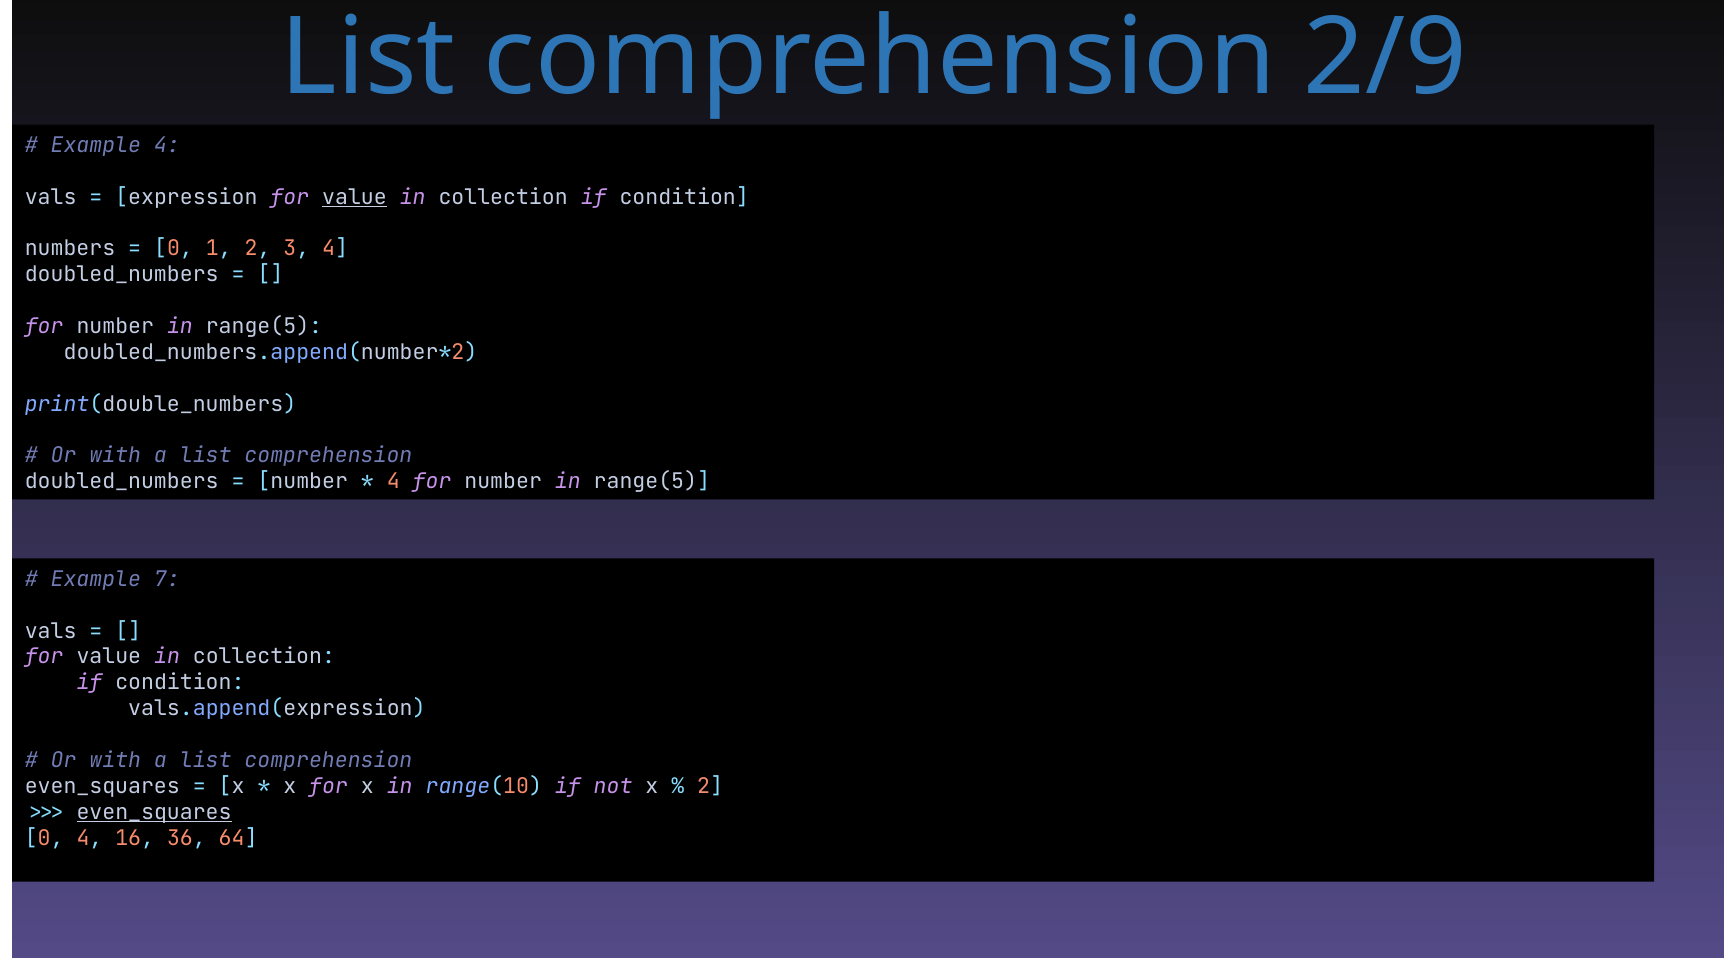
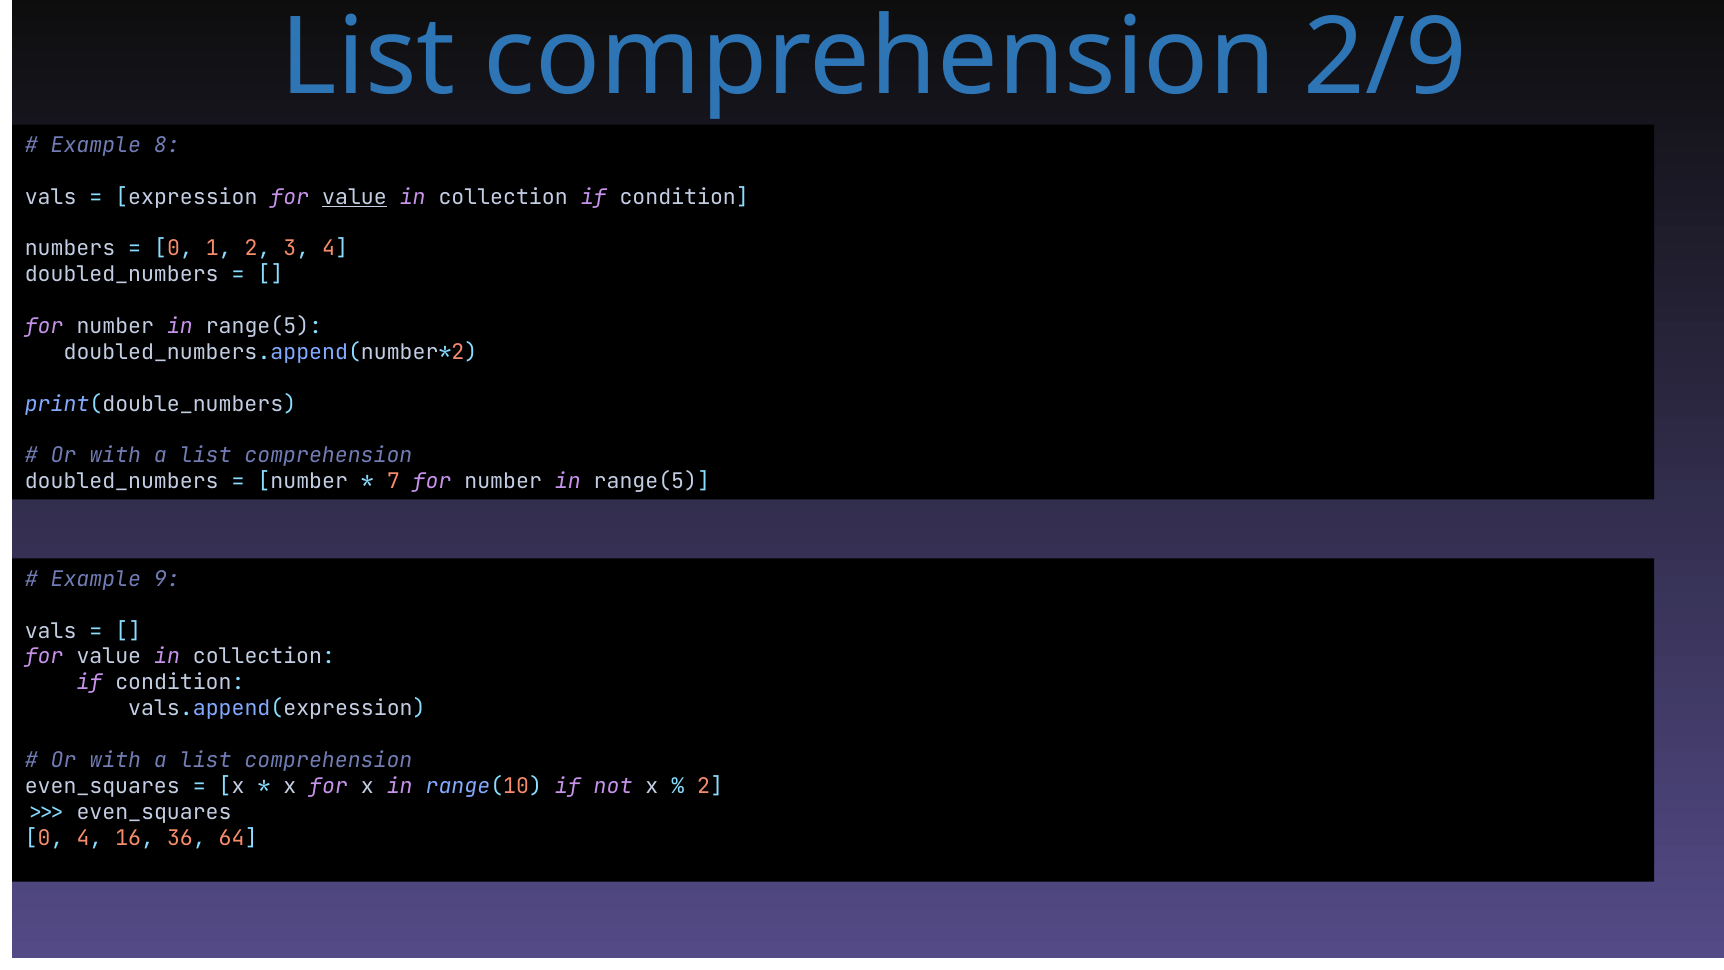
Example 4: 4 -> 8
4 at (393, 481): 4 -> 7
7: 7 -> 9
even_squares at (154, 812) underline: present -> none
